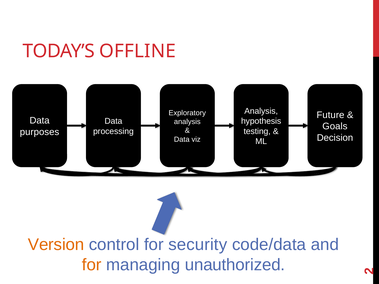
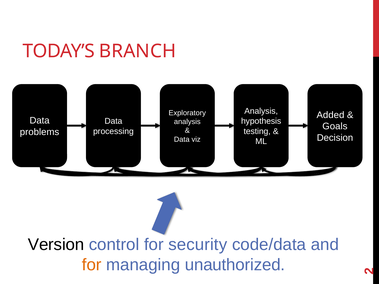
OFFLINE: OFFLINE -> BRANCH
Future: Future -> Added
purposes: purposes -> problems
Version colour: orange -> black
